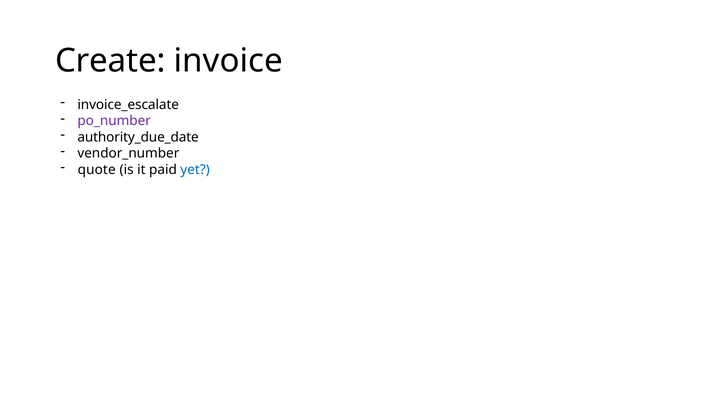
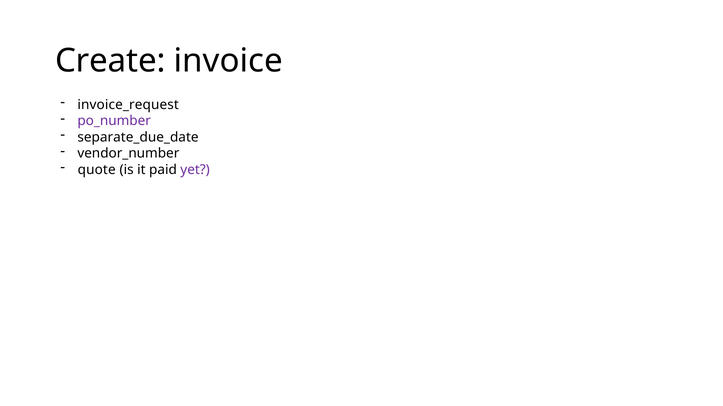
invoice_escalate: invoice_escalate -> invoice_request
authority_due_date: authority_due_date -> separate_due_date
yet colour: blue -> purple
